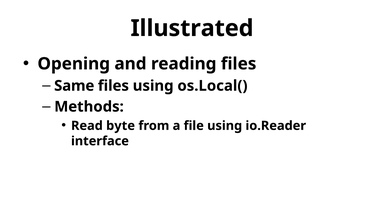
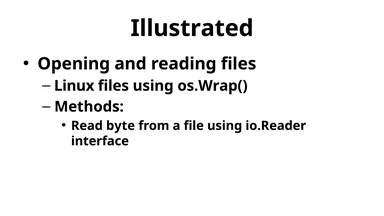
Same: Same -> Linux
os.Local(: os.Local( -> os.Wrap(
